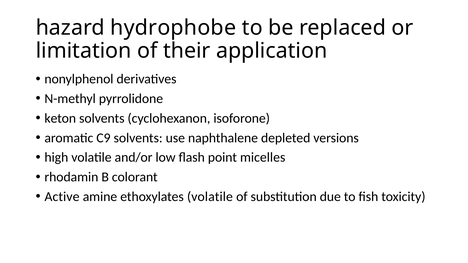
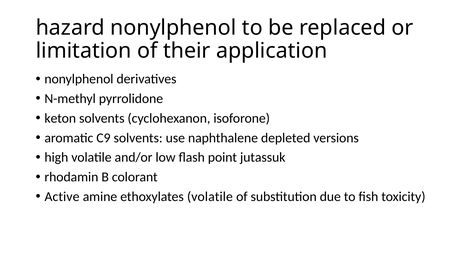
hazard hydrophobe: hydrophobe -> nonylphenol
micelles: micelles -> jutassuk
